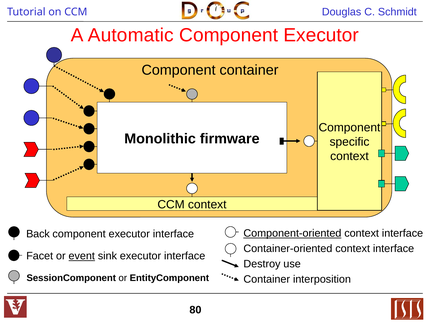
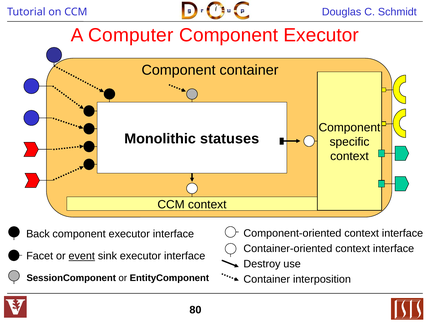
Automatic: Automatic -> Computer
firmware: firmware -> statuses
Component-oriented underline: present -> none
